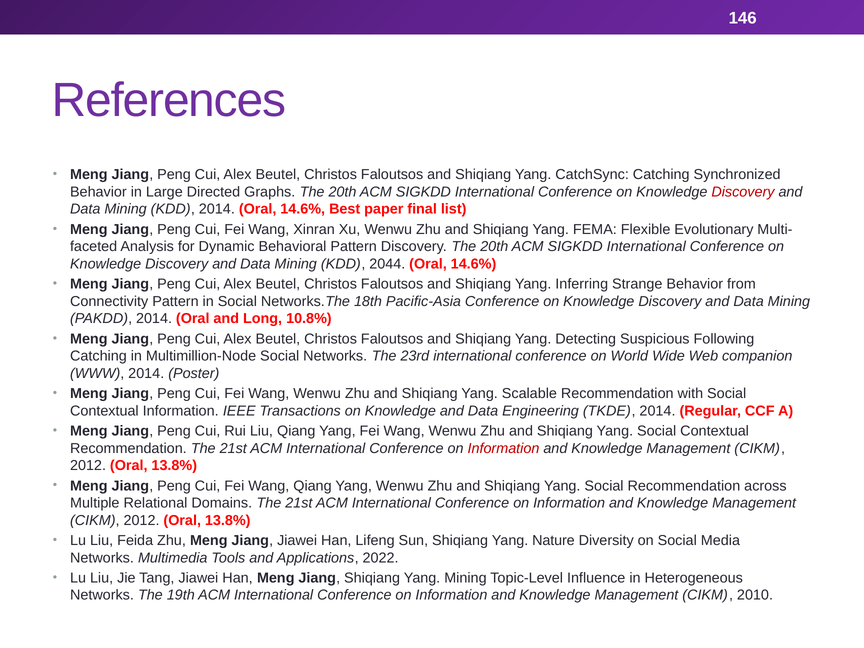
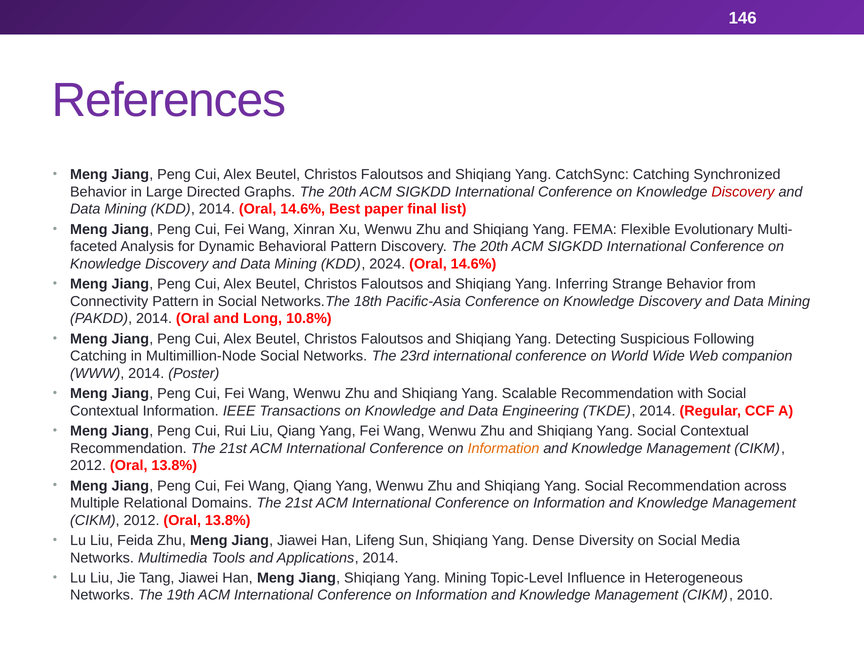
2044: 2044 -> 2024
Information at (503, 448) colour: red -> orange
Nature: Nature -> Dense
Applications 2022: 2022 -> 2014
